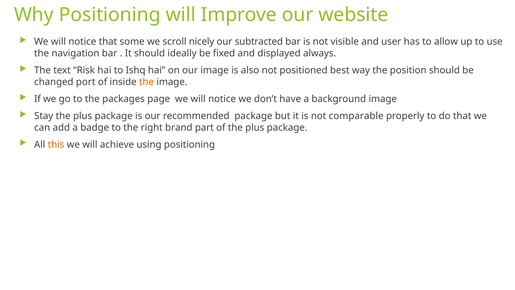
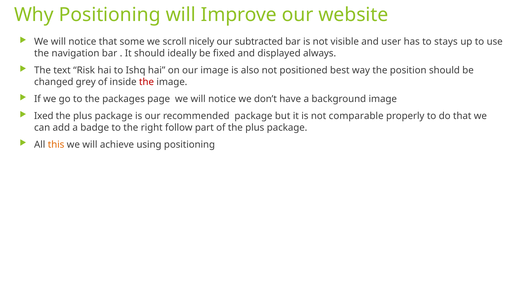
allow: allow -> stays
port: port -> grey
the at (147, 82) colour: orange -> red
Stay: Stay -> Ixed
brand: brand -> follow
